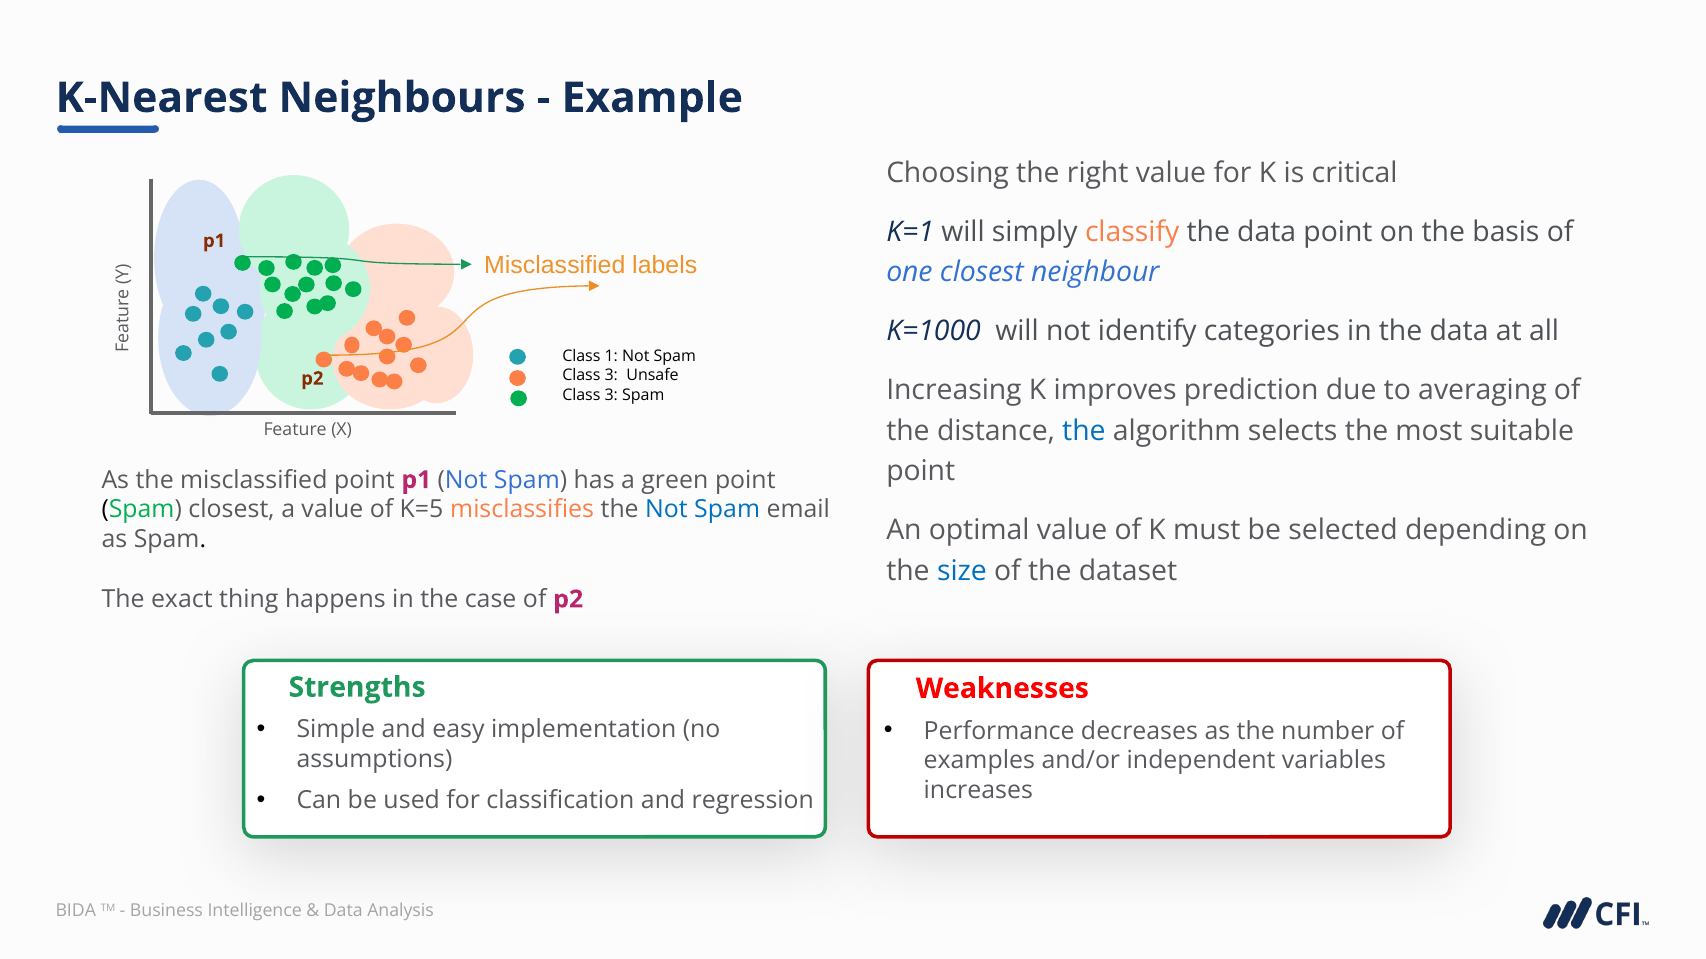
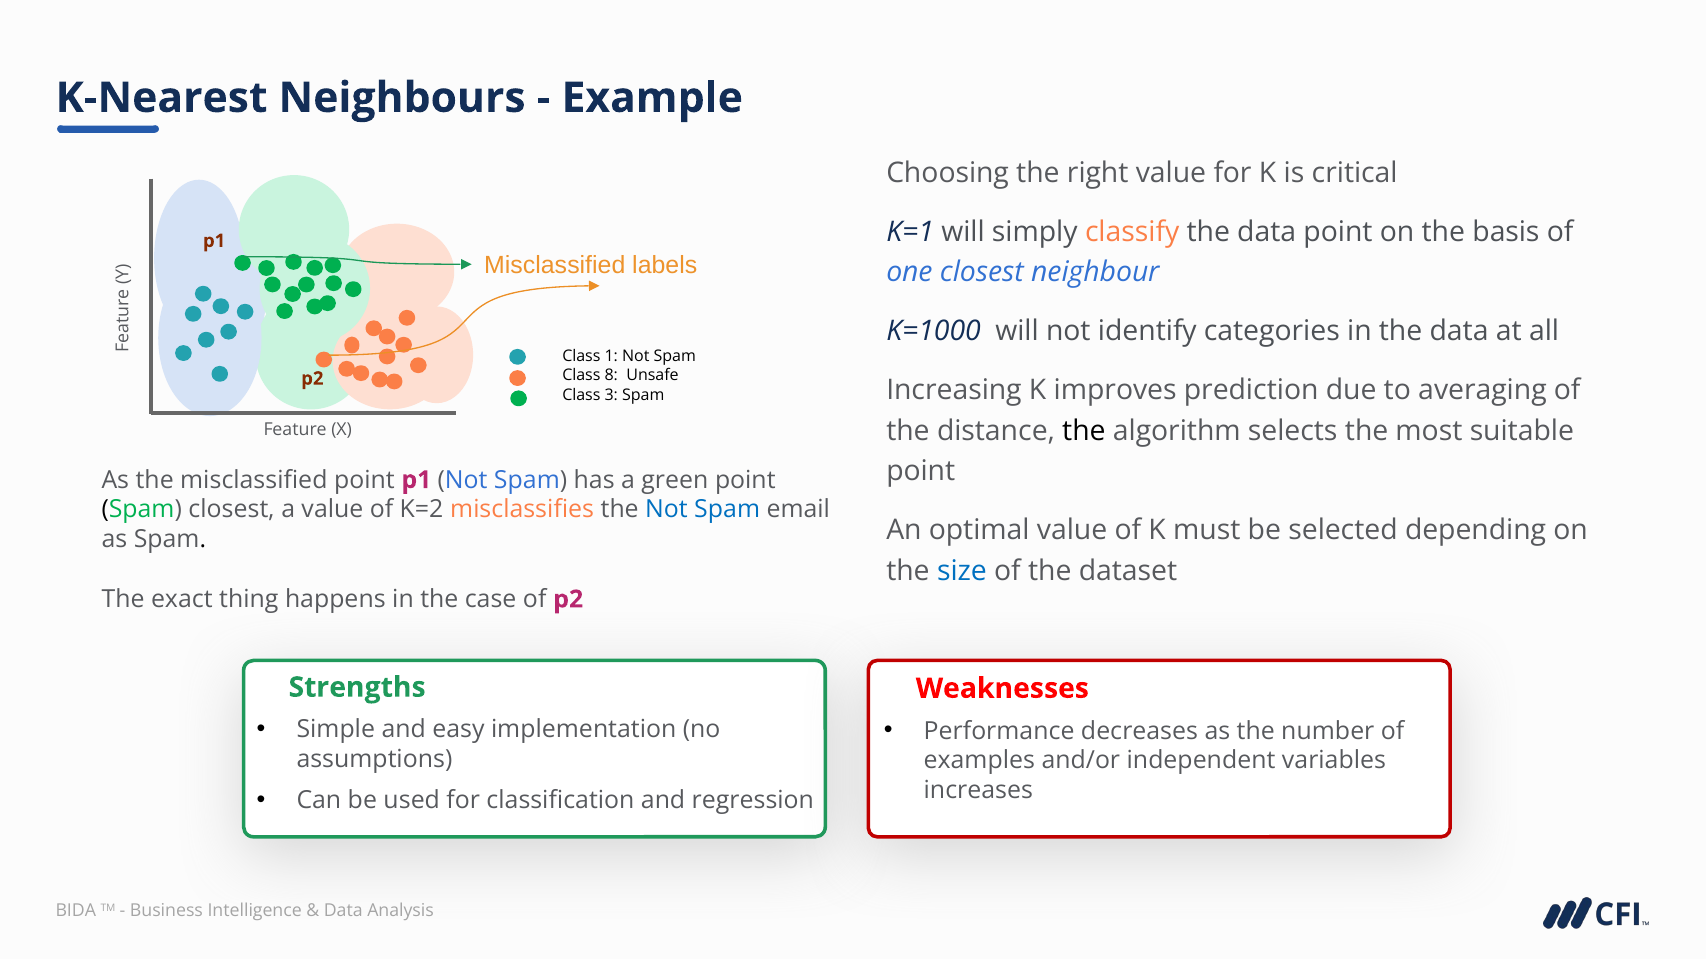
3 at (611, 376): 3 -> 8
the at (1084, 431) colour: blue -> black
K=5: K=5 -> K=2
